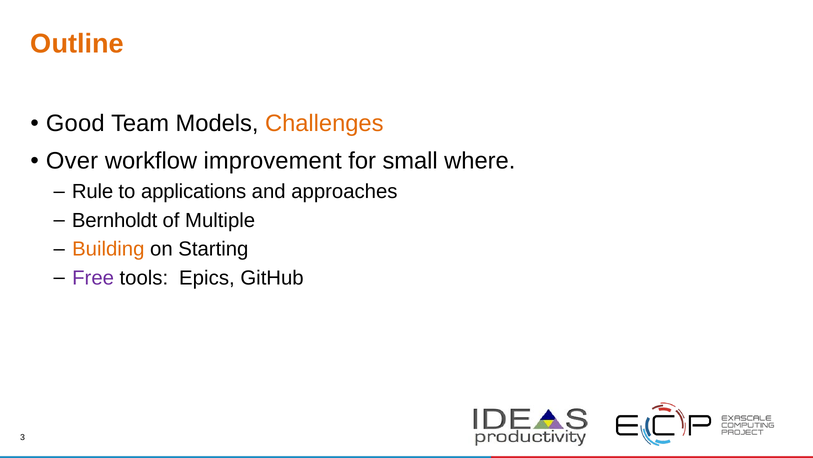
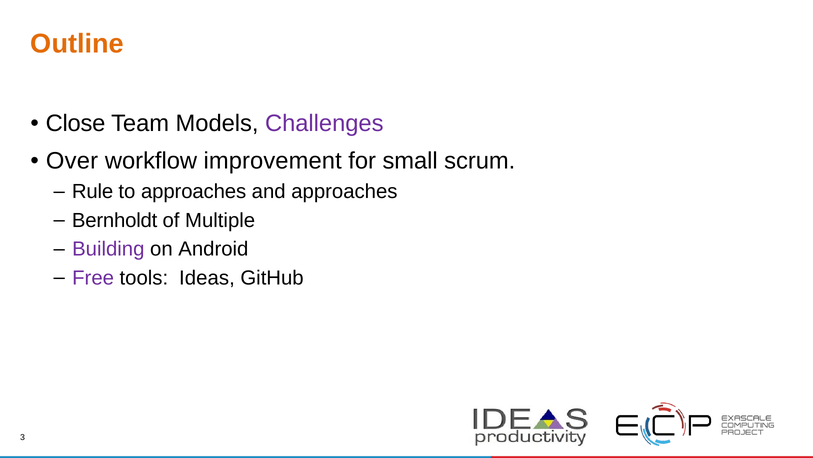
Good: Good -> Close
Challenges colour: orange -> purple
where: where -> scrum
to applications: applications -> approaches
Building colour: orange -> purple
Starting: Starting -> Android
Epics: Epics -> Ideas
